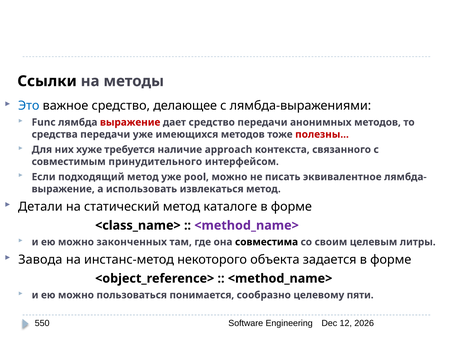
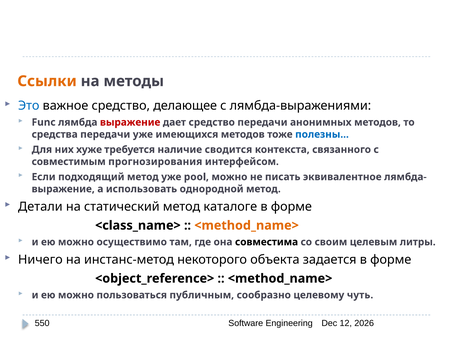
Ссылки colour: black -> orange
полезны colour: red -> blue
approach: approach -> сводится
принудительного: принудительного -> прогнозирования
извлекаться: извлекаться -> однородной
<method_name> at (247, 225) colour: purple -> orange
законченных: законченных -> осуществимо
Завода: Завода -> Ничего
понимается: понимается -> публичным
пяти: пяти -> чуть
